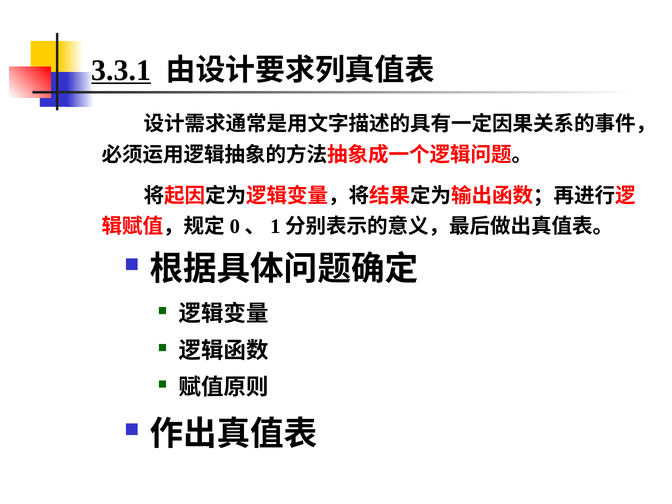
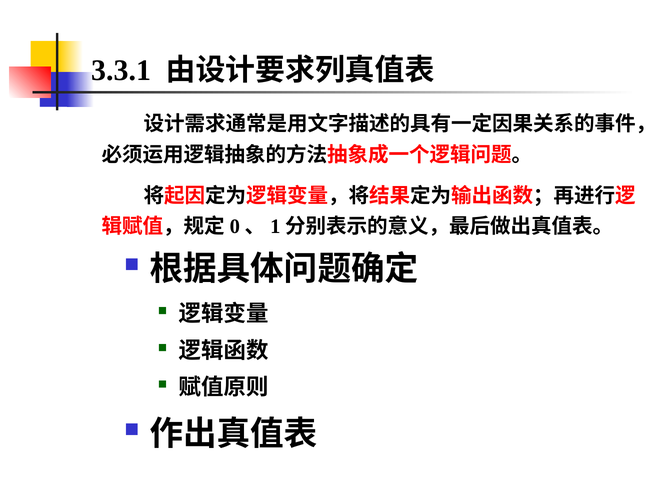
3.3.1 underline: present -> none
